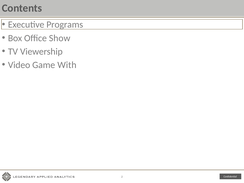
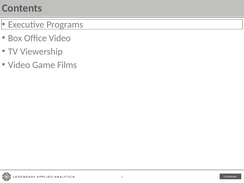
Office Show: Show -> Video
With: With -> Films
